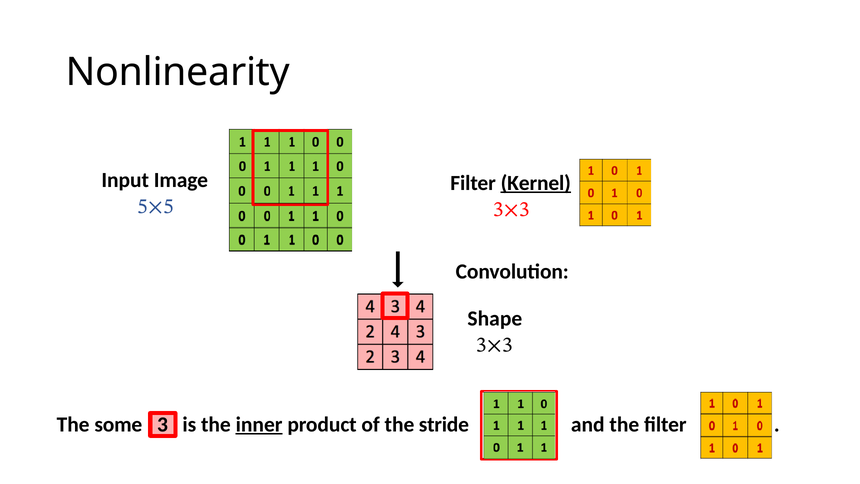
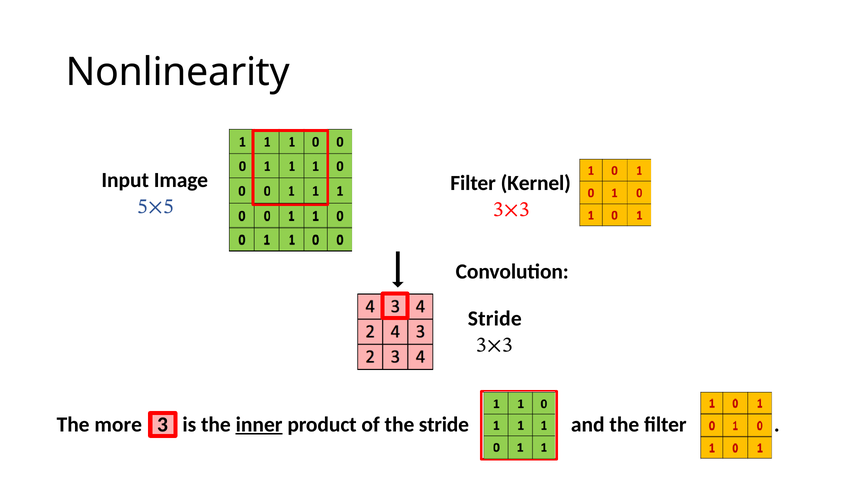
Kernel underline: present -> none
Shape at (495, 318): Shape -> Stride
some: some -> more
